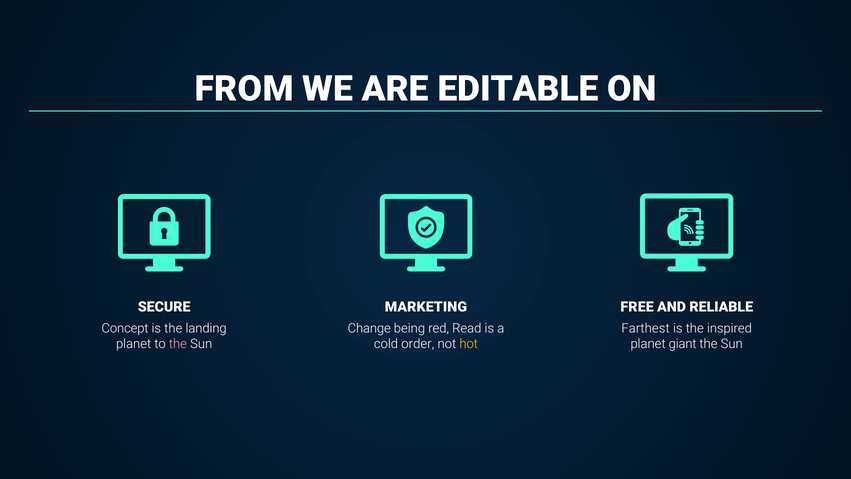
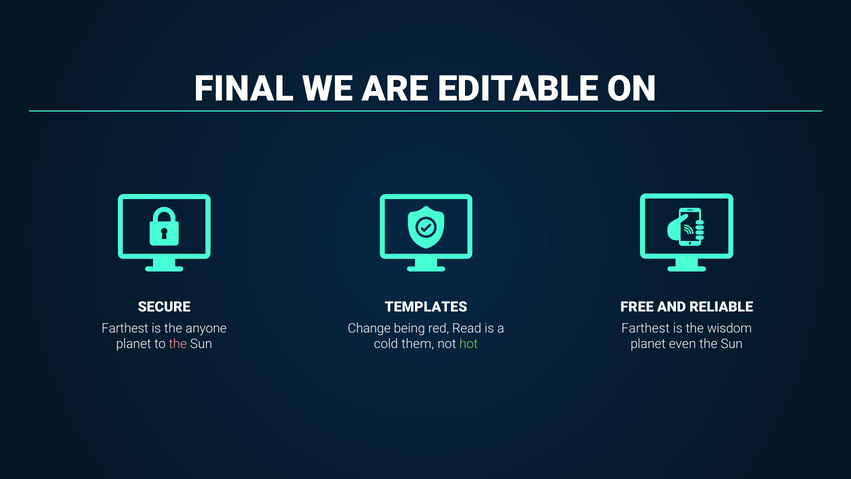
FROM: FROM -> FINAL
MARKETING: MARKETING -> TEMPLATES
Concept at (125, 328): Concept -> Farthest
landing: landing -> anyone
inspired: inspired -> wisdom
order: order -> them
hot colour: yellow -> light green
giant: giant -> even
